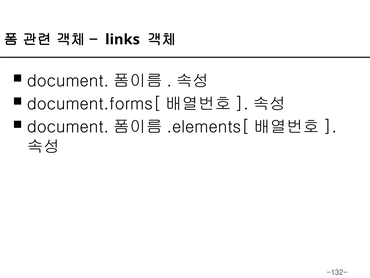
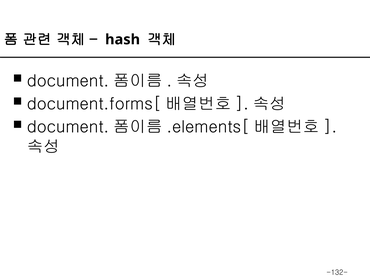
links: links -> hash
